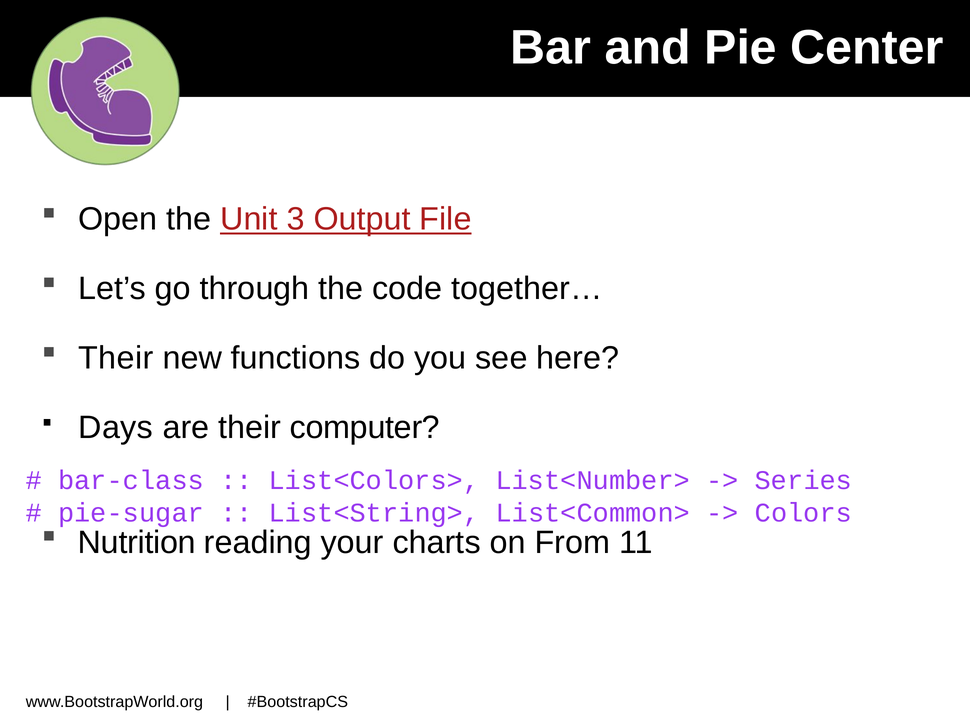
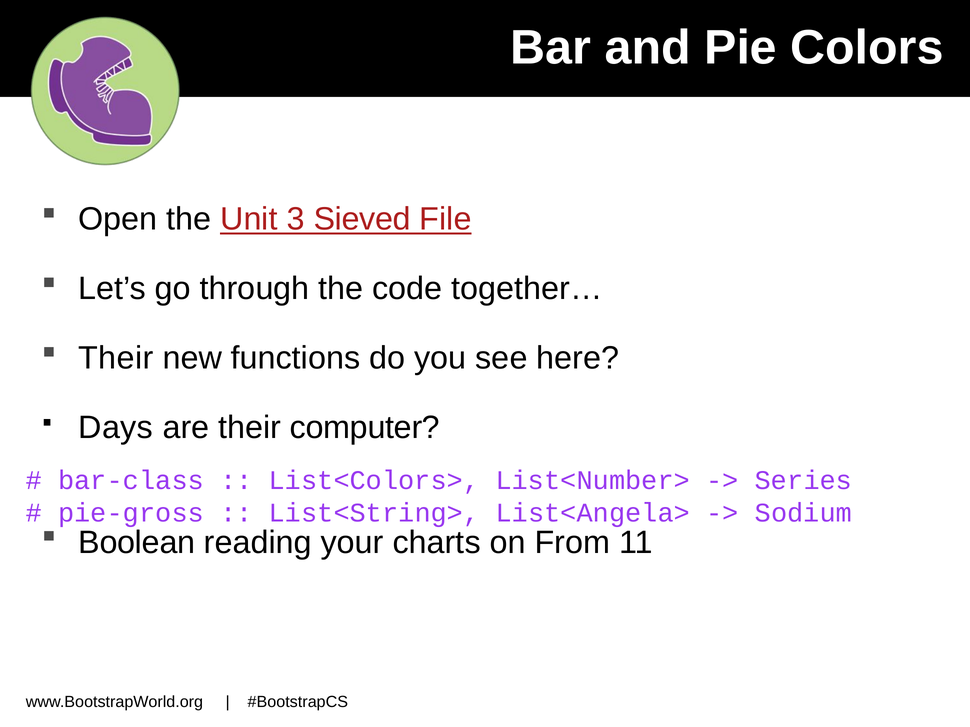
Center: Center -> Colors
Output: Output -> Sieved
pie-sugar: pie-sugar -> pie-gross
List<Common>: List<Common> -> List<Angela>
Colors: Colors -> Sodium
Nutrition: Nutrition -> Boolean
